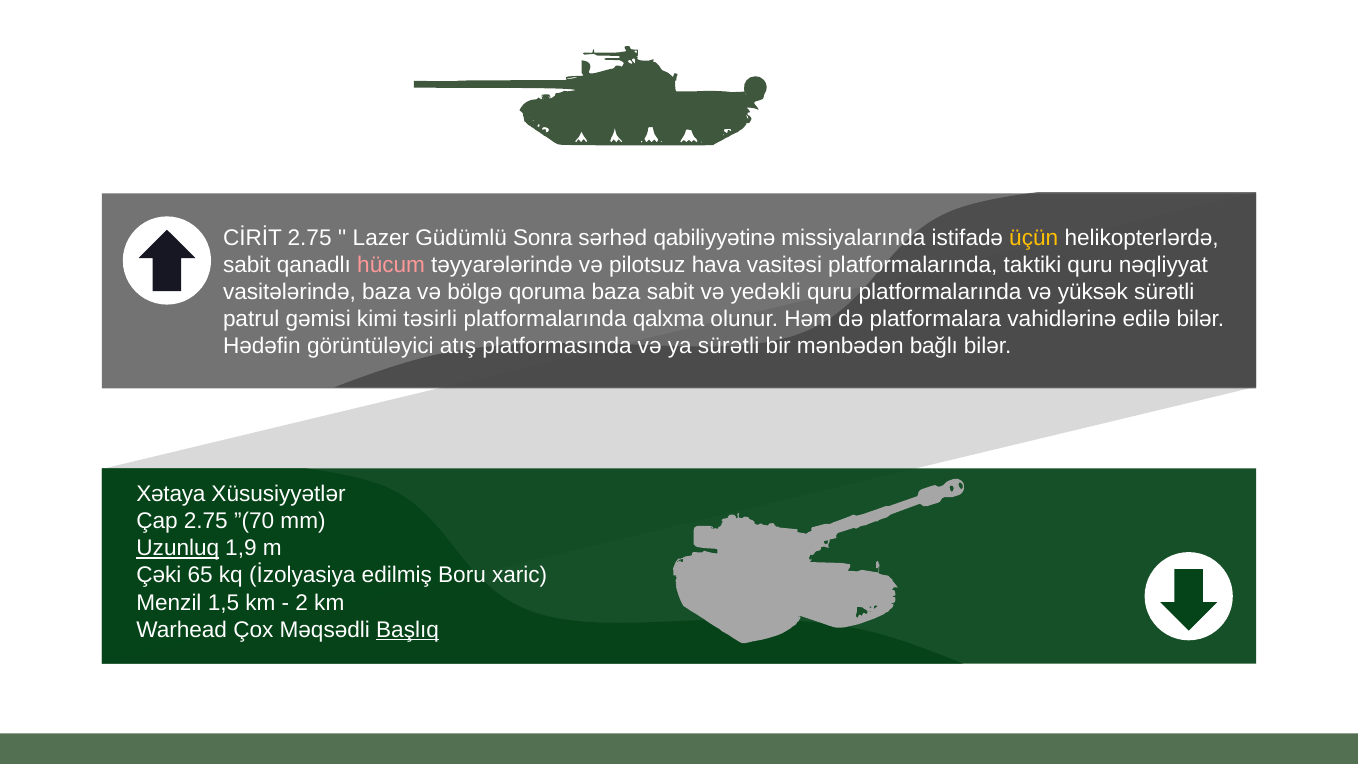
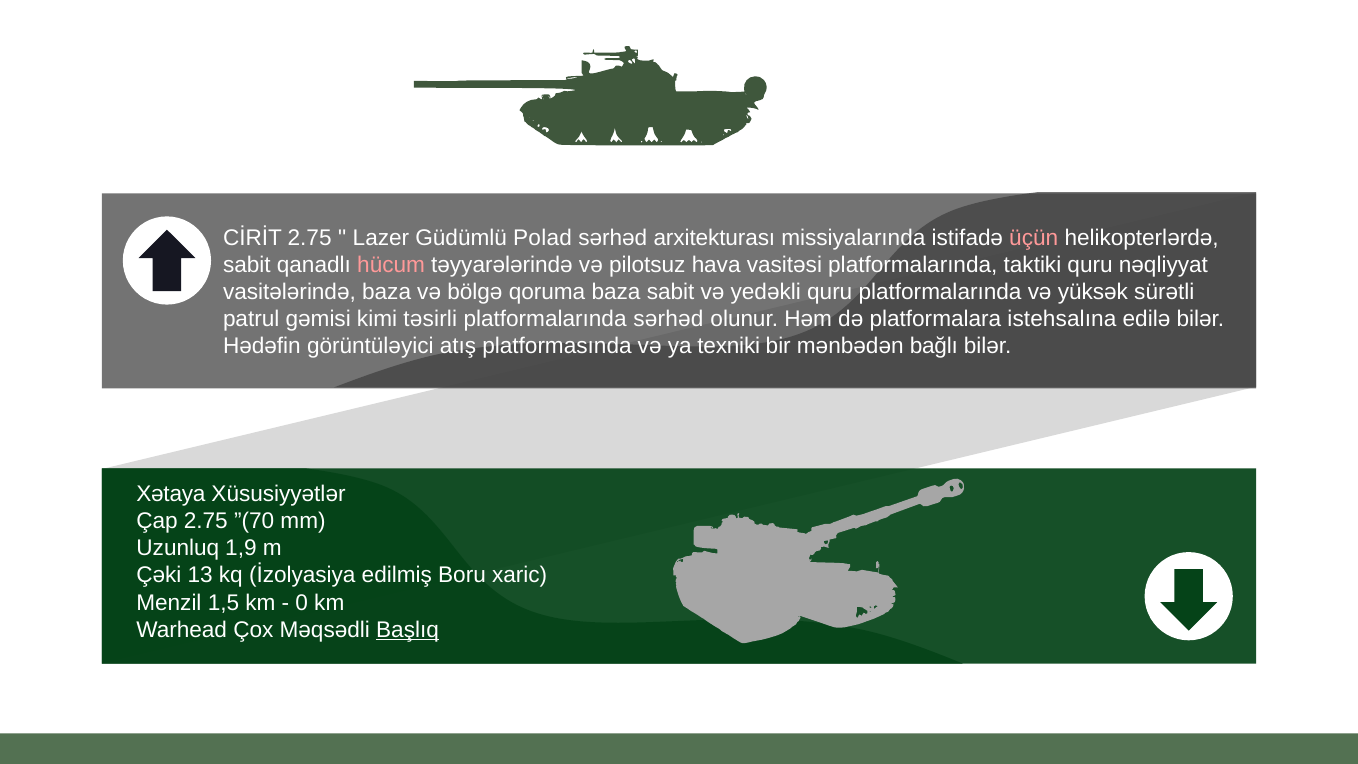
Sonra: Sonra -> Polad
qabiliyyətinə: qabiliyyətinə -> arxitekturası
üçün colour: yellow -> pink
platformalarında qalxma: qalxma -> sərhəd
vahidlərinə: vahidlərinə -> istehsalına
ya sürətli: sürətli -> texniki
Uzunluq underline: present -> none
65: 65 -> 13
2: 2 -> 0
